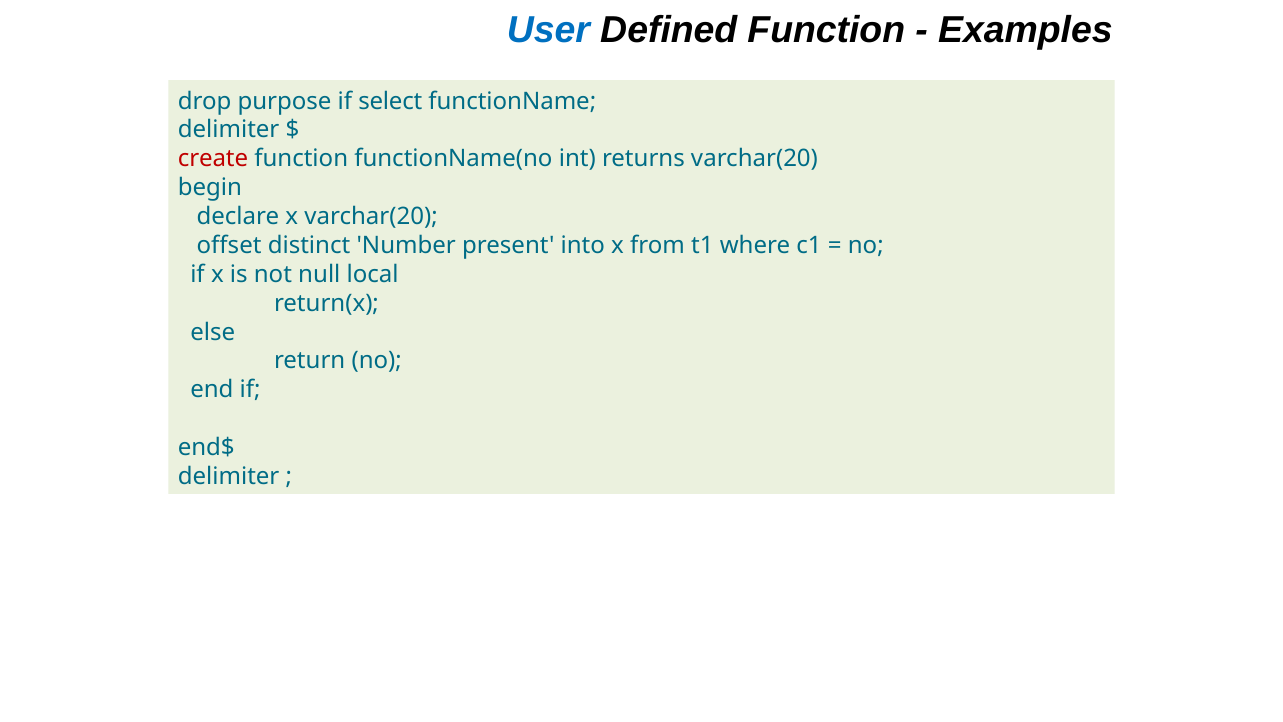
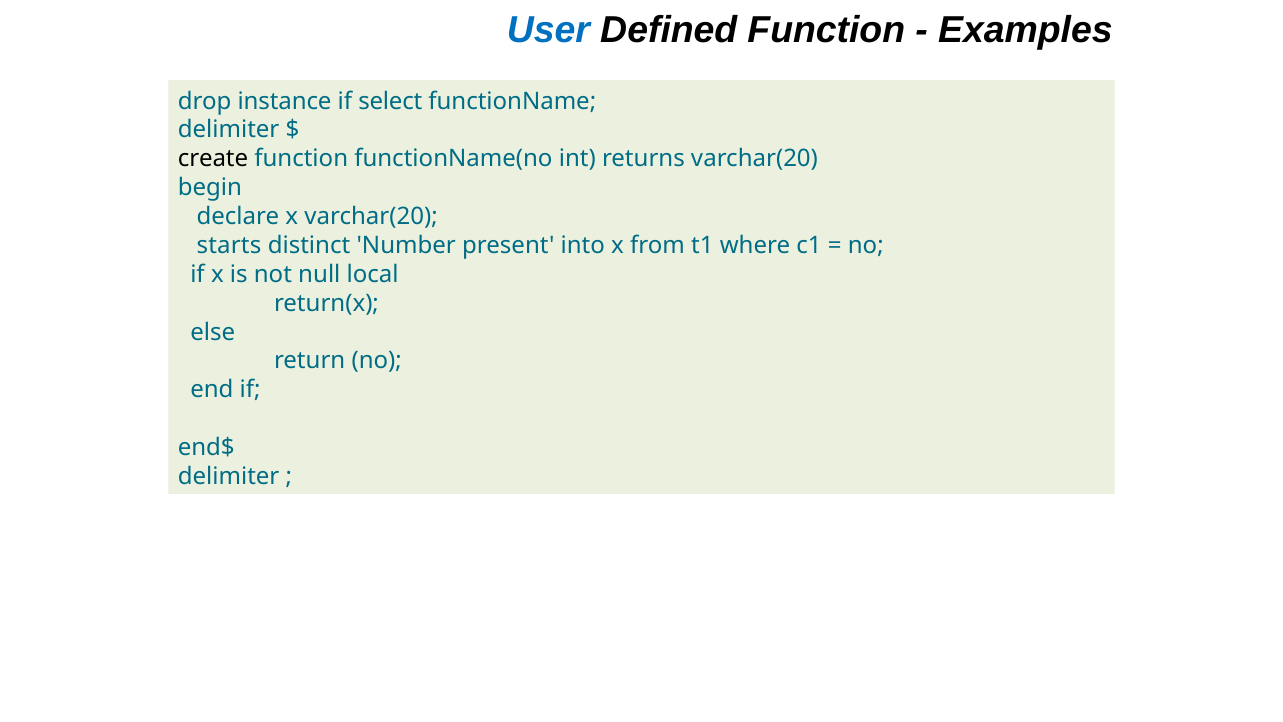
purpose: purpose -> instance
create colour: red -> black
offset: offset -> starts
